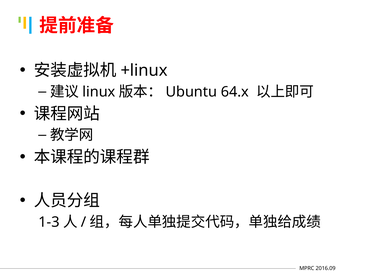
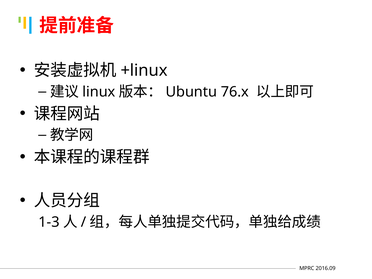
64.x: 64.x -> 76.x
